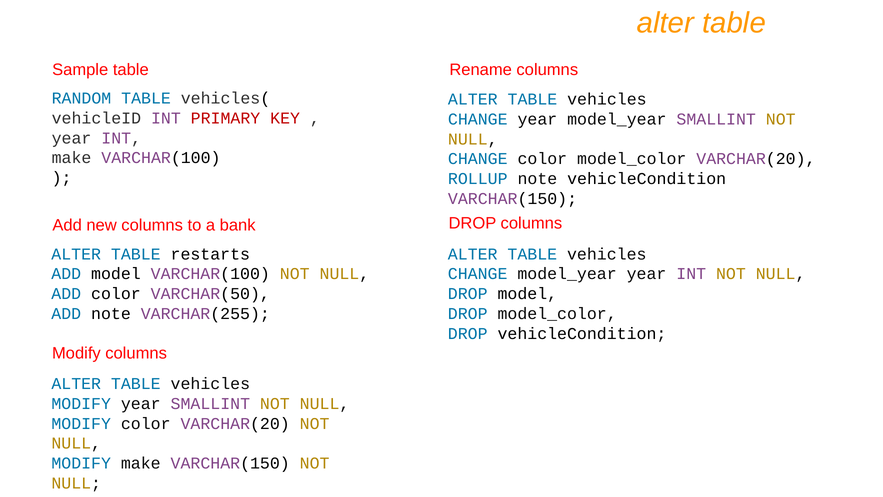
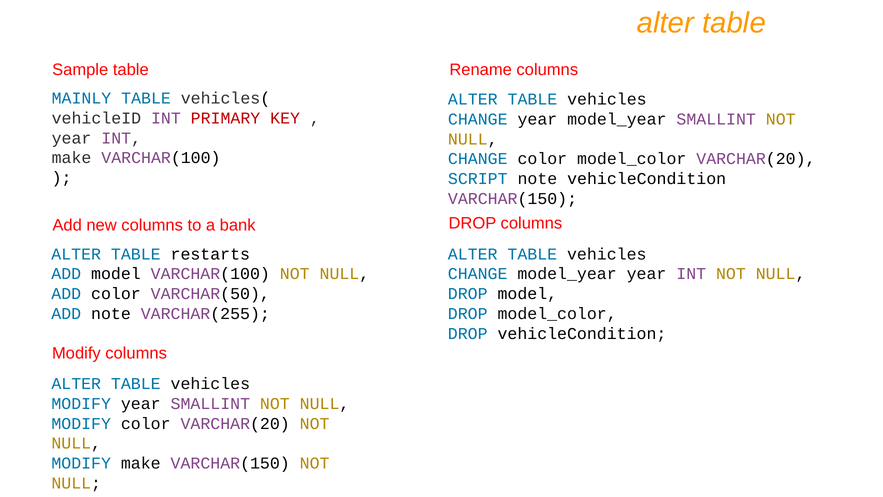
RANDOM: RANDOM -> MAINLY
ROLLUP: ROLLUP -> SCRIPT
